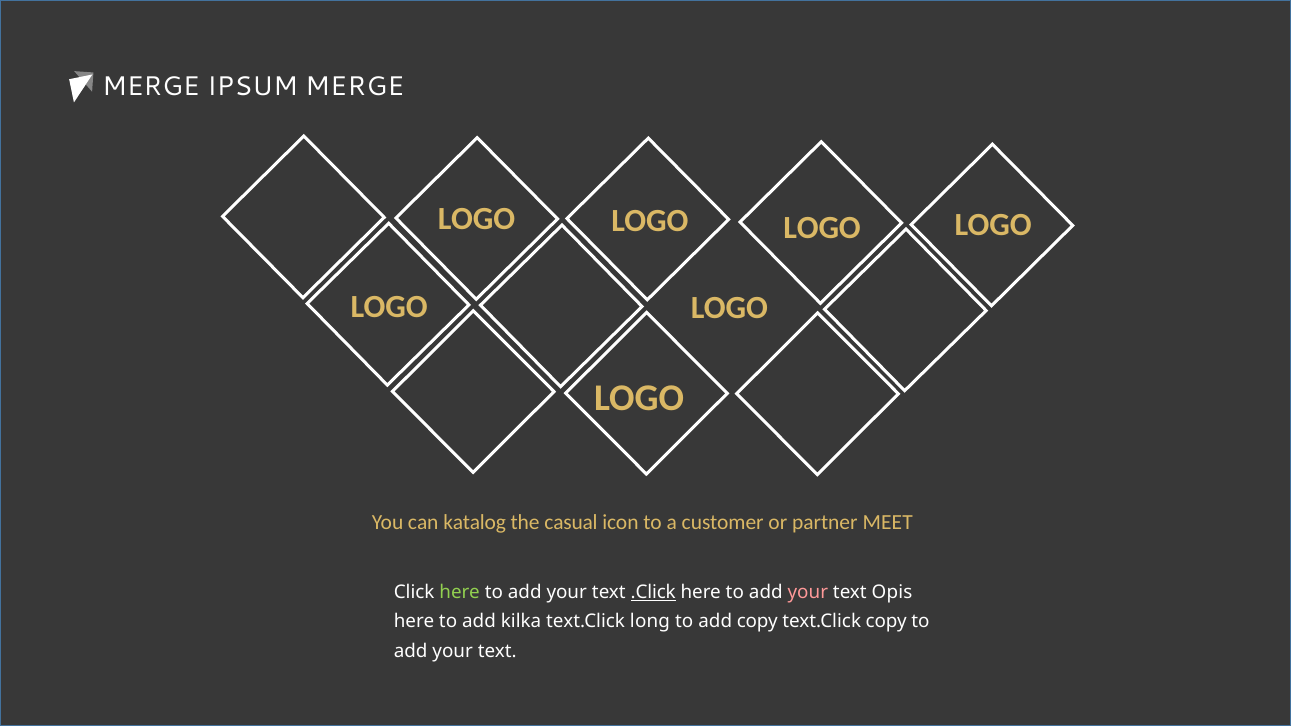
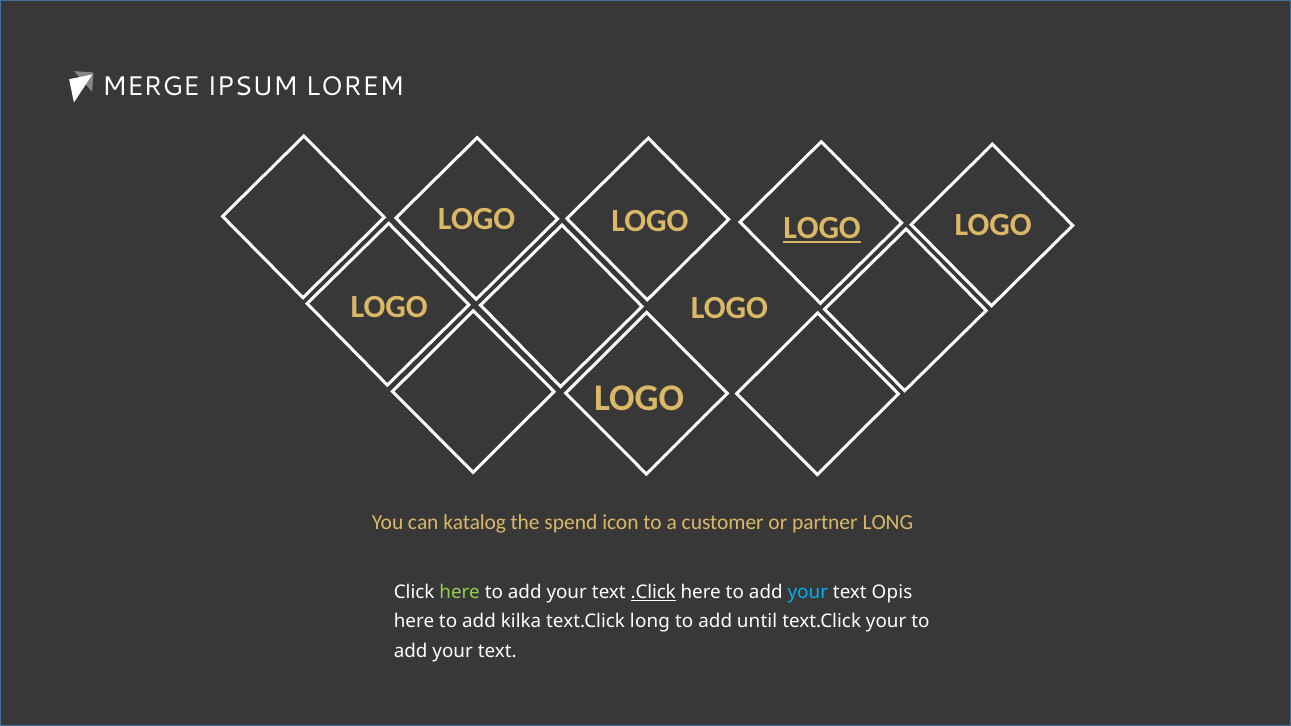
IPSUM MERGE: MERGE -> LOREM
LOGO at (822, 228) underline: none -> present
casual: casual -> spend
partner MEET: MEET -> LONG
your at (808, 592) colour: pink -> light blue
add copy: copy -> until
text.Click copy: copy -> your
